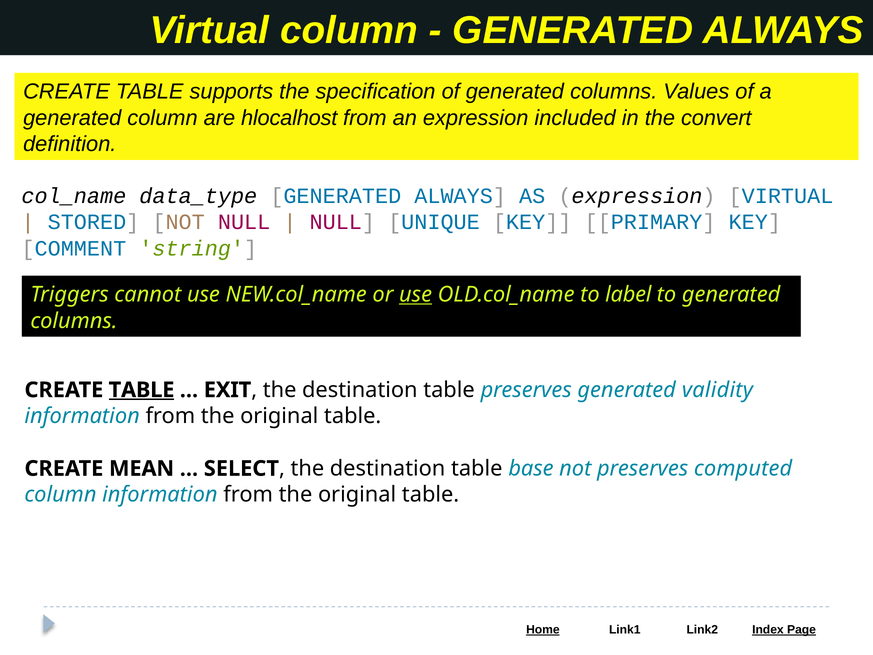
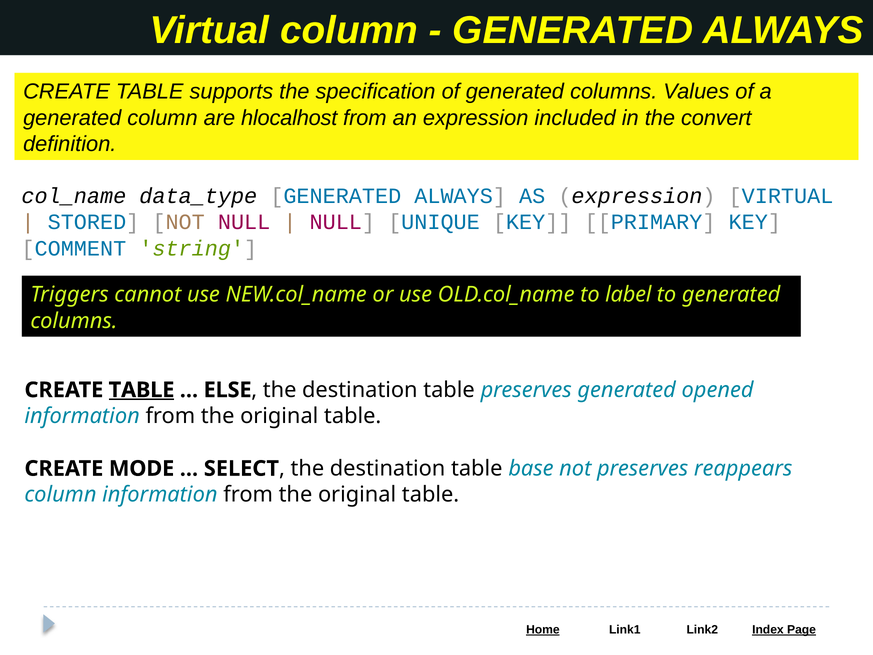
use at (416, 295) underline: present -> none
EXIT: EXIT -> ELSE
validity: validity -> opened
MEAN: MEAN -> MODE
computed: computed -> reappears
